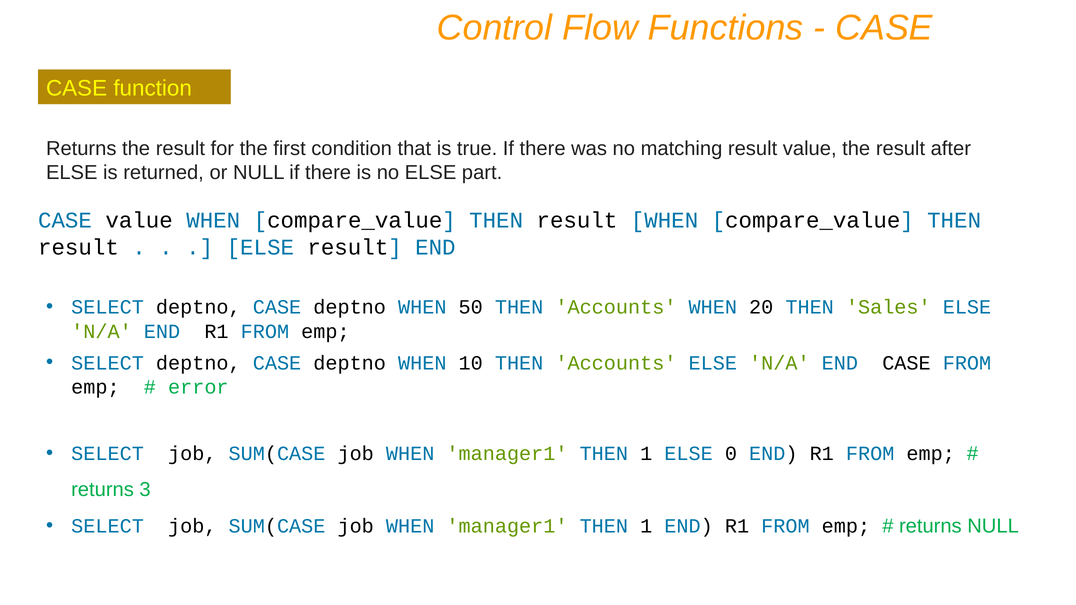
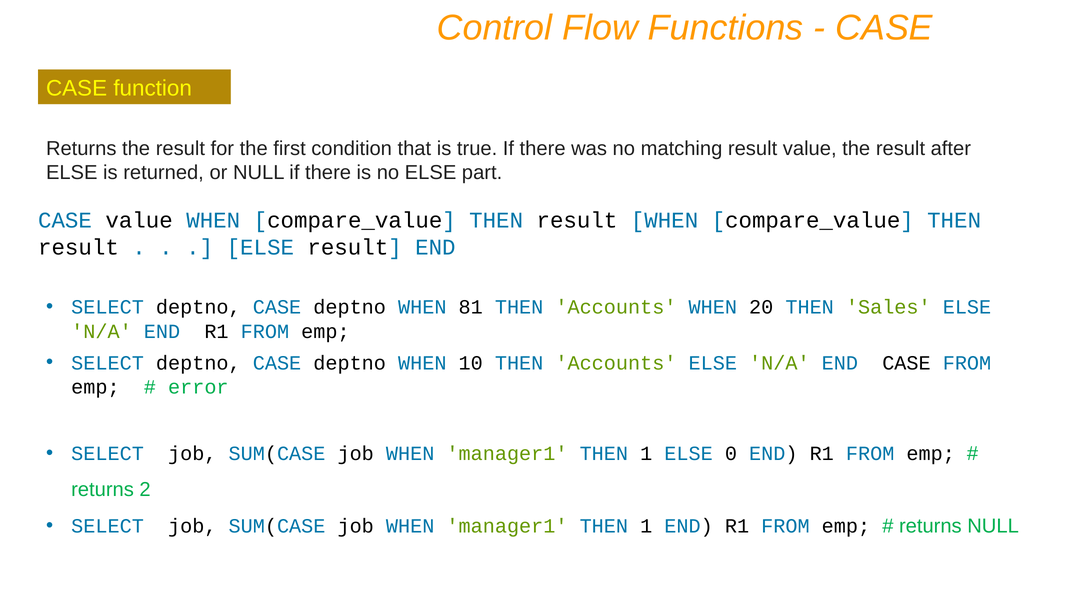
50: 50 -> 81
3: 3 -> 2
